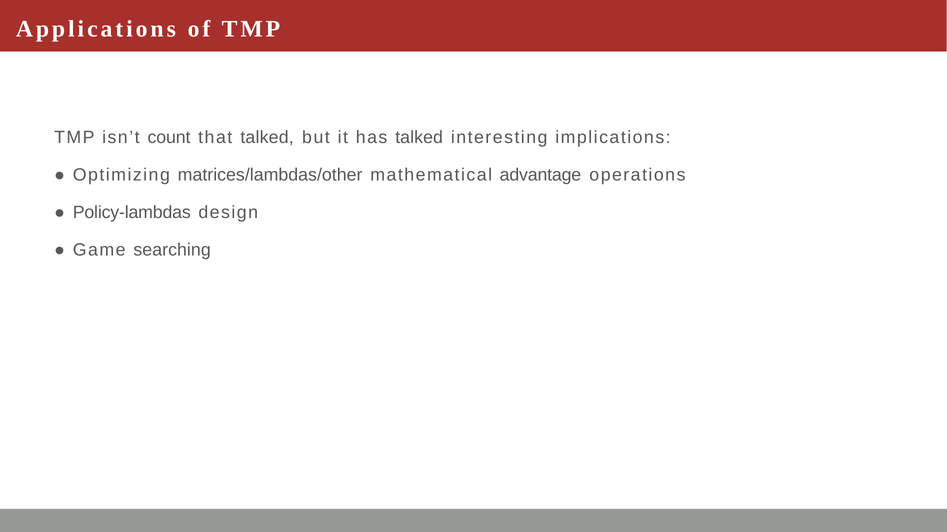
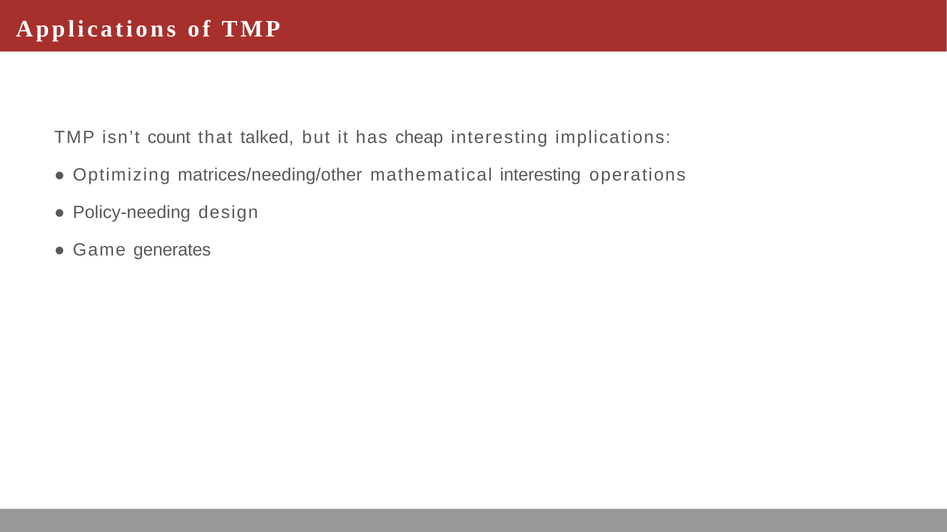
has talked: talked -> cheap
matrices/lambdas/other: matrices/lambdas/other -> matrices/needing/other
mathematical advantage: advantage -> interesting
Policy-lambdas: Policy-lambdas -> Policy-needing
searching: searching -> generates
